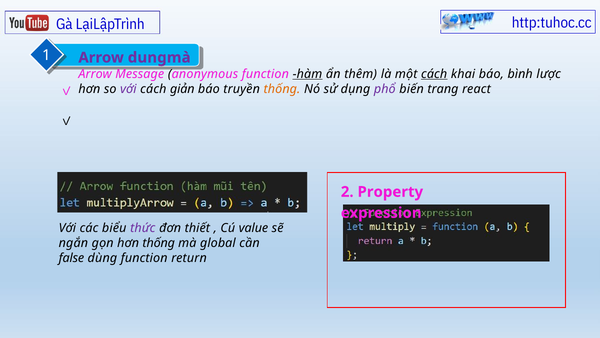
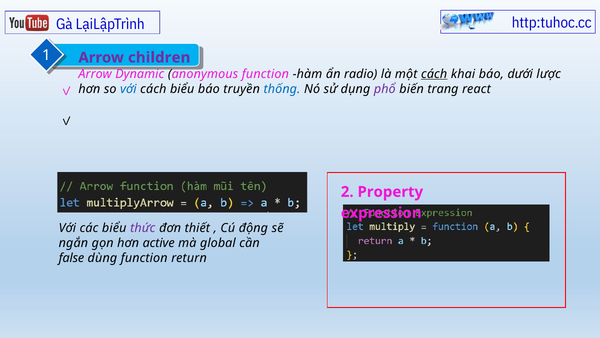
dungmà: dungmà -> children
Message: Message -> Dynamic
hàm underline: present -> none
thêm: thêm -> radio
bình: bình -> dưới
với at (128, 89) colour: purple -> blue
cách giản: giản -> biểu
thống at (282, 89) colour: orange -> blue
value: value -> động
hơn thống: thống -> active
